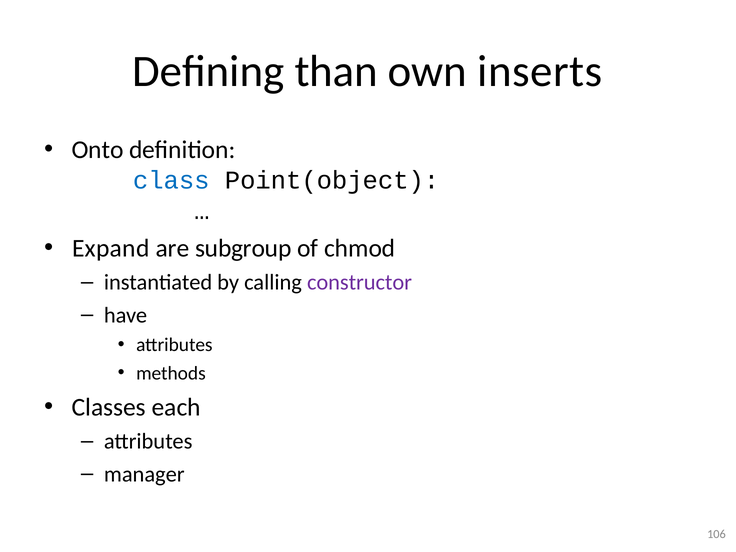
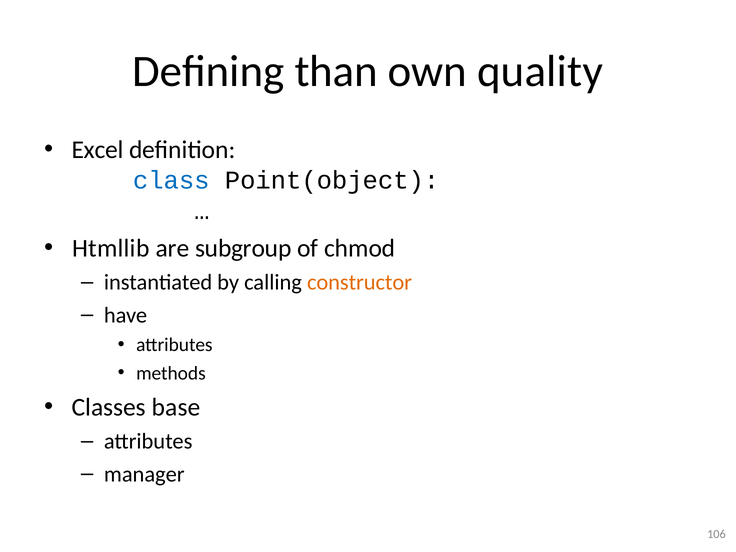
inserts: inserts -> quality
Onto: Onto -> Excel
Expand: Expand -> Htmllib
constructor colour: purple -> orange
each: each -> base
